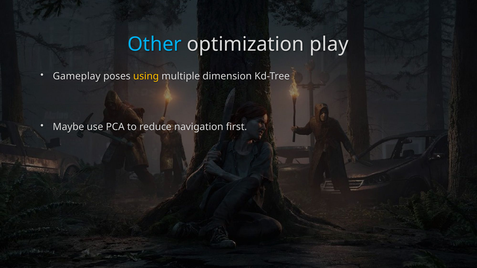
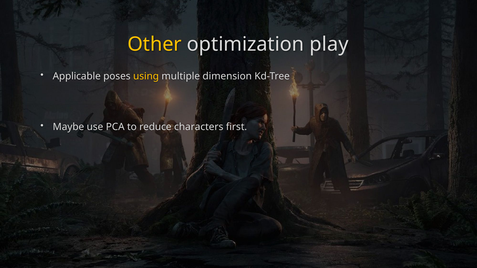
Other colour: light blue -> yellow
Gameplay: Gameplay -> Applicable
navigation: navigation -> characters
